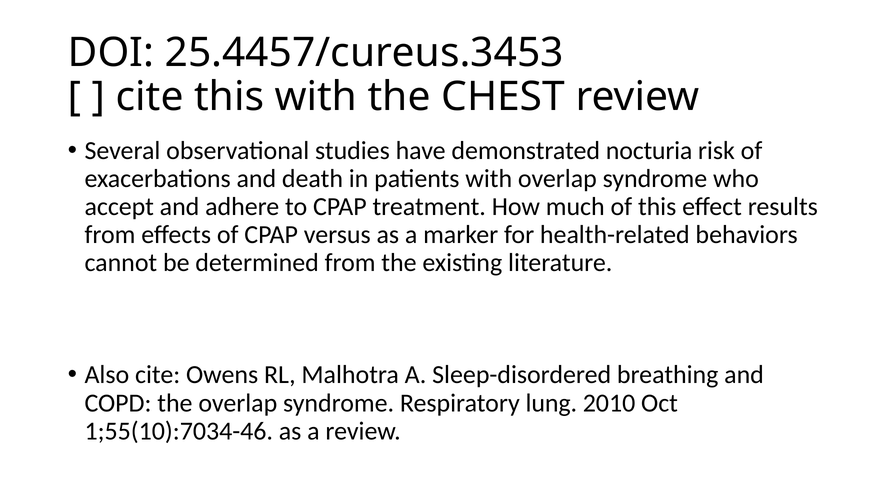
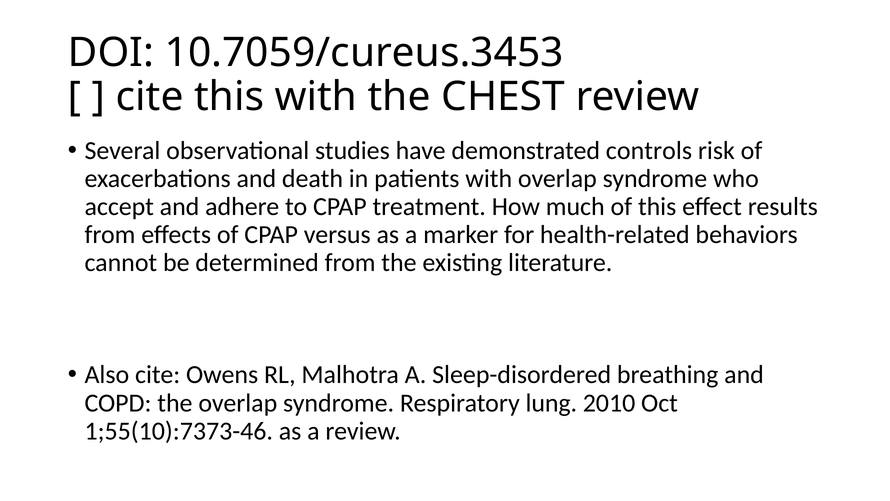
25.4457/cureus.3453: 25.4457/cureus.3453 -> 10.7059/cureus.3453
nocturia: nocturia -> controls
1;55(10):7034-46: 1;55(10):7034-46 -> 1;55(10):7373-46
